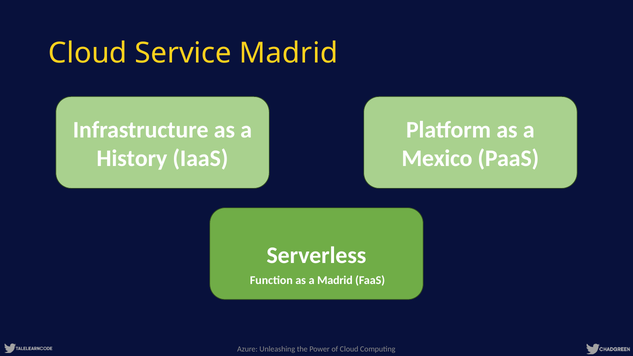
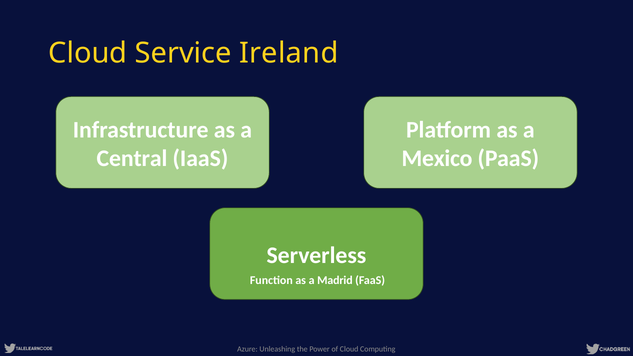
Service Madrid: Madrid -> Ireland
History: History -> Central
